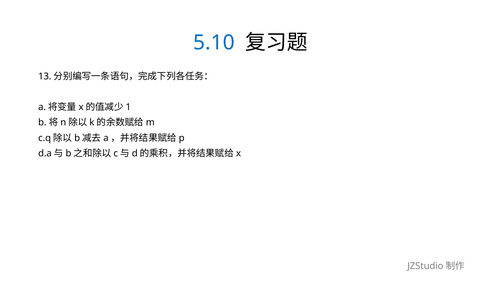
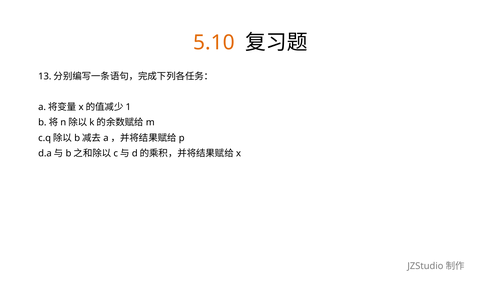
5.10 colour: blue -> orange
